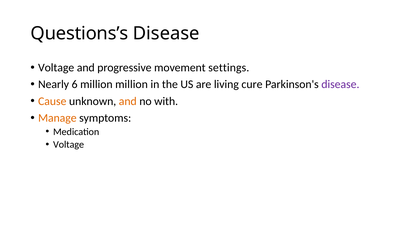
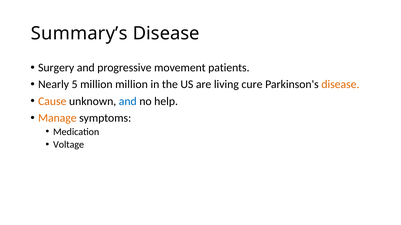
Questions’s: Questions’s -> Summary’s
Voltage at (56, 68): Voltage -> Surgery
settings: settings -> patients
6: 6 -> 5
disease at (340, 85) colour: purple -> orange
and at (128, 101) colour: orange -> blue
with: with -> help
